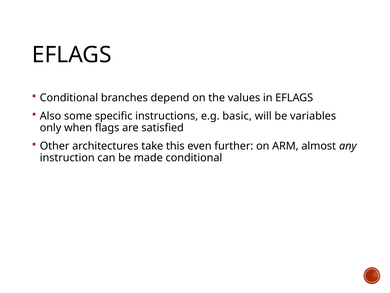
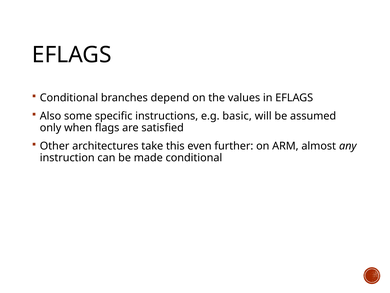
variables: variables -> assumed
